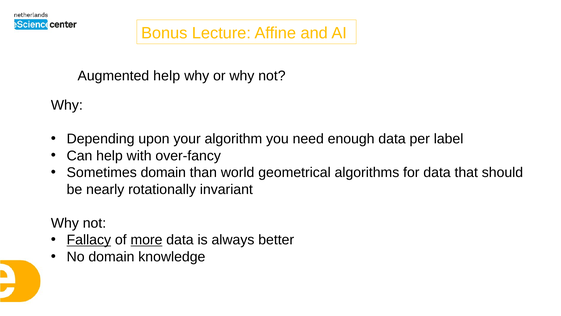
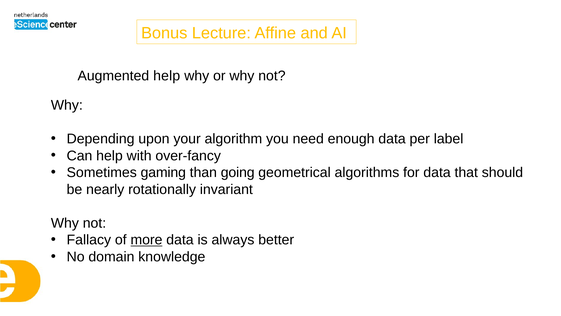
Sometimes domain: domain -> gaming
world: world -> going
Fallacy underline: present -> none
